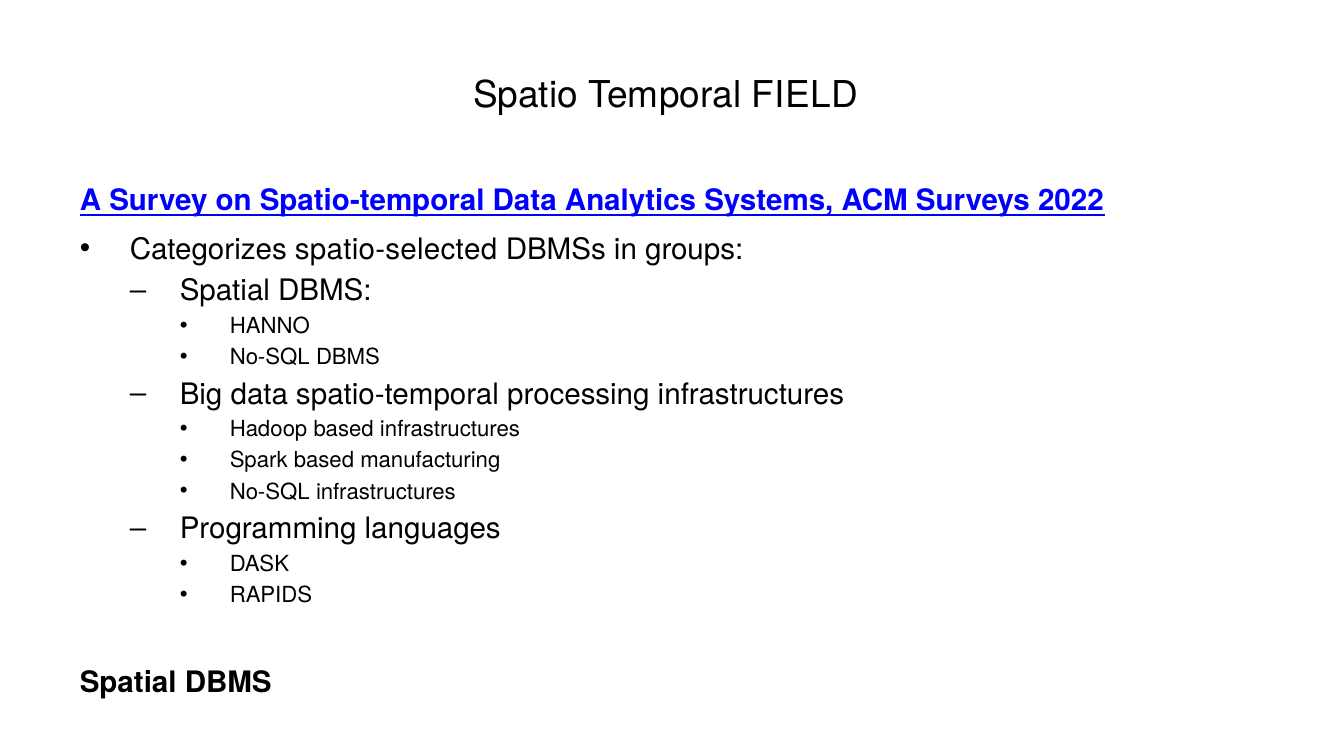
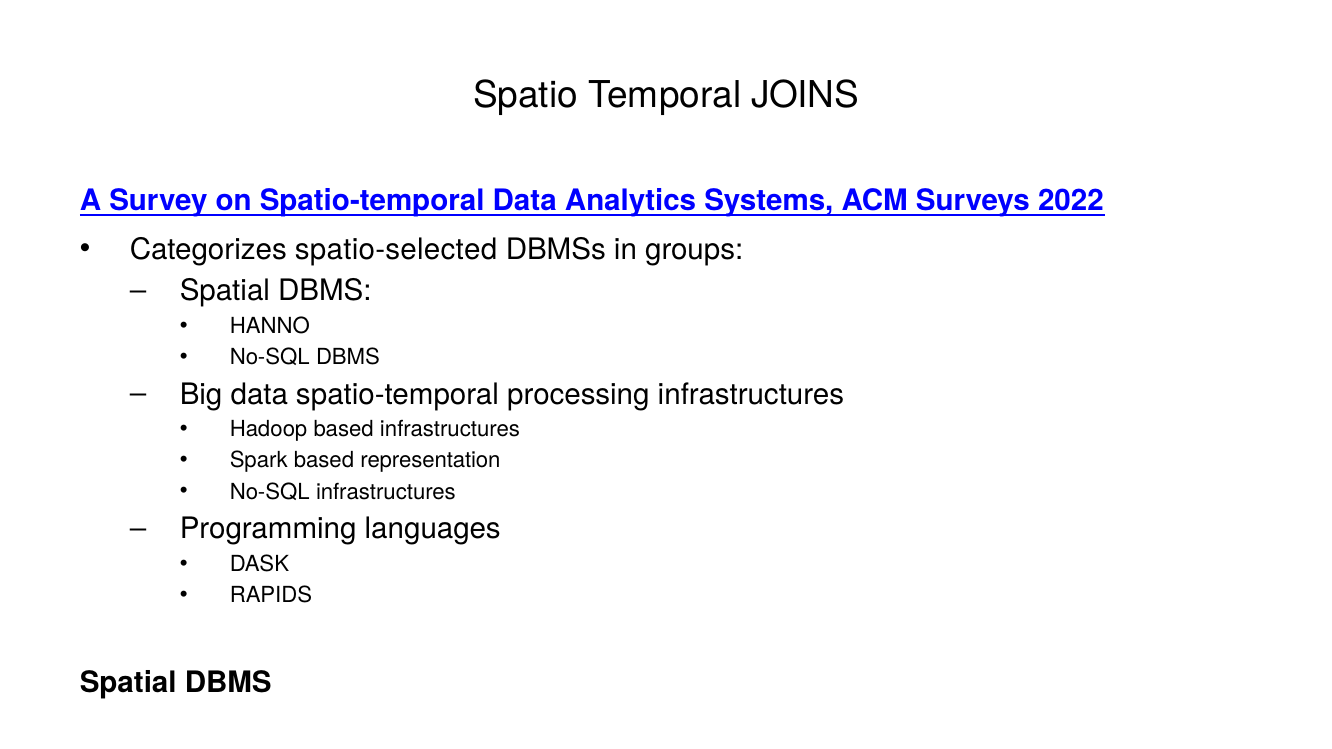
FIELD: FIELD -> JOINS
manufacturing: manufacturing -> representation
